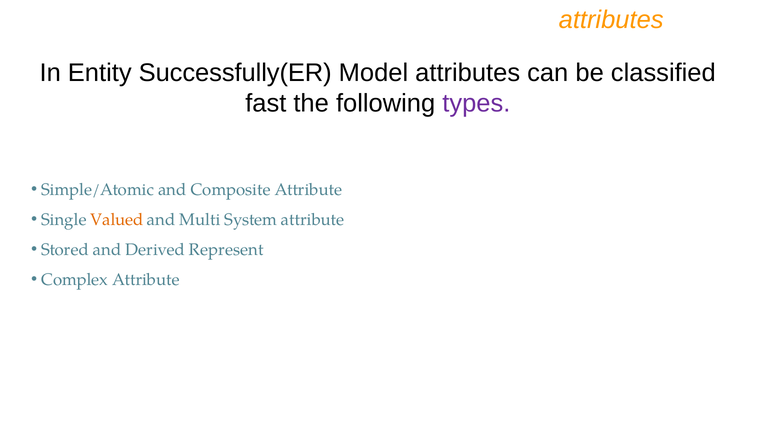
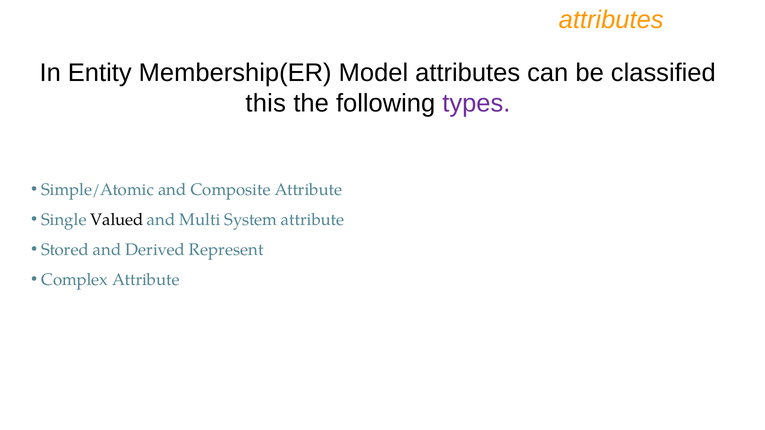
Successfully(ER: Successfully(ER -> Membership(ER
fast: fast -> this
Valued colour: orange -> black
